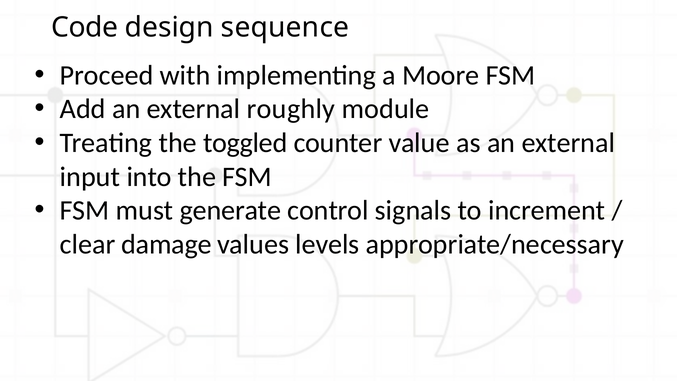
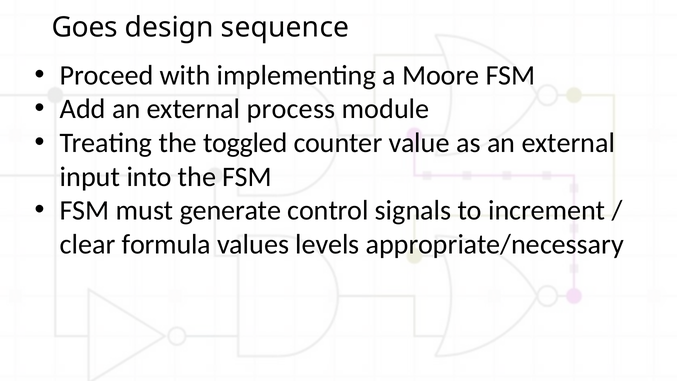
Code: Code -> Goes
roughly: roughly -> process
damage: damage -> formula
